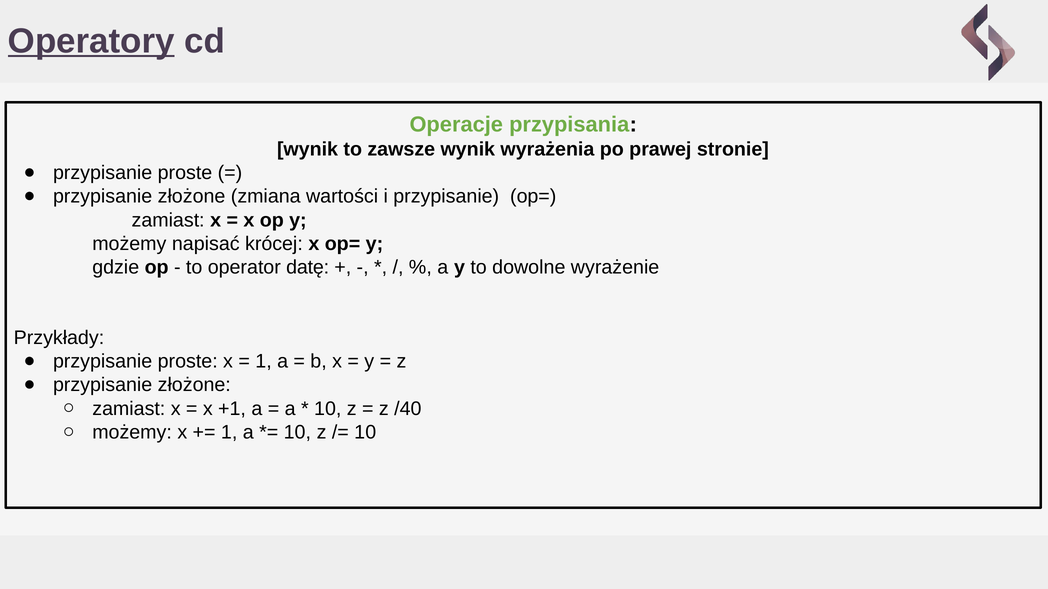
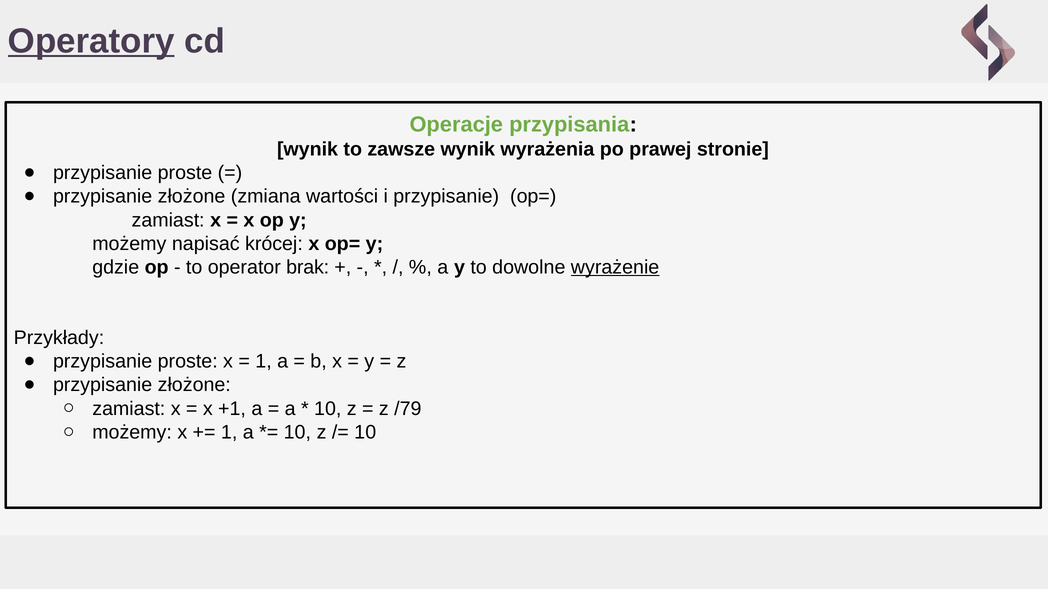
datę: datę -> brak
wyrażenie underline: none -> present
/40: /40 -> /79
